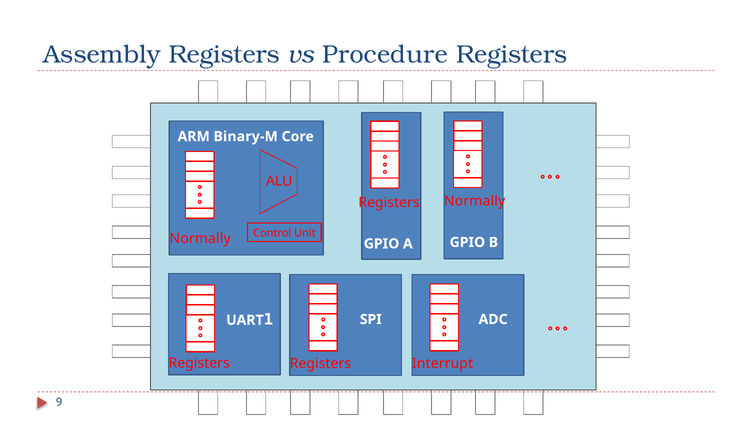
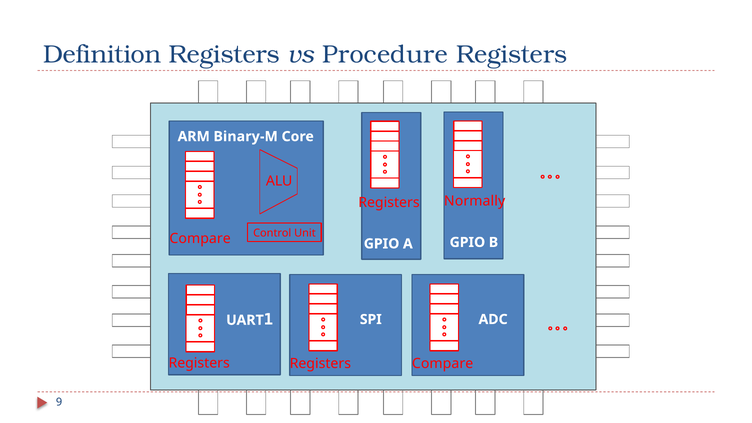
Assembly: Assembly -> Definition
Normally at (200, 239): Normally -> Compare
Interrupt at (443, 364): Interrupt -> Compare
